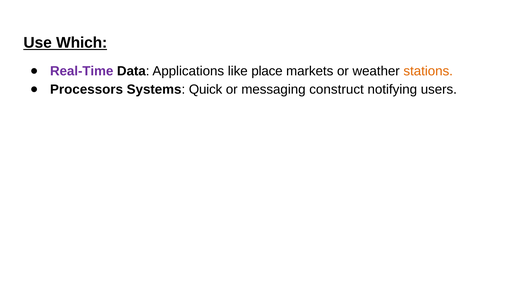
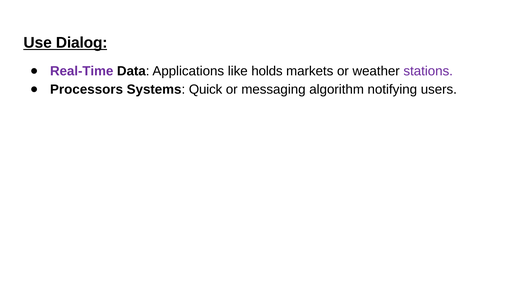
Which: Which -> Dialog
place: place -> holds
stations colour: orange -> purple
construct: construct -> algorithm
